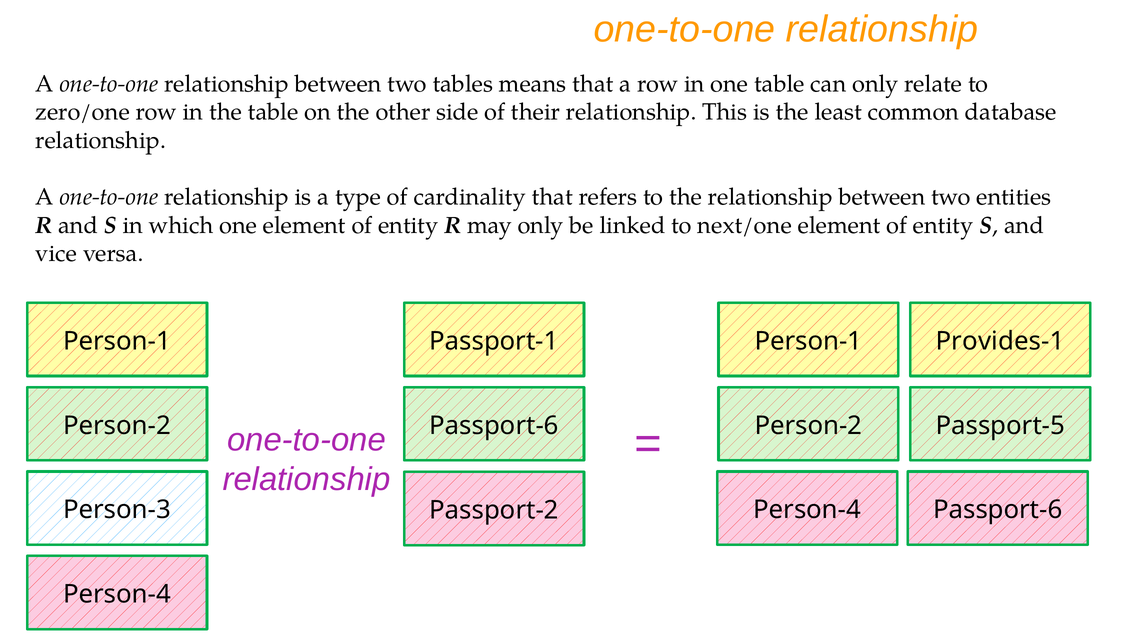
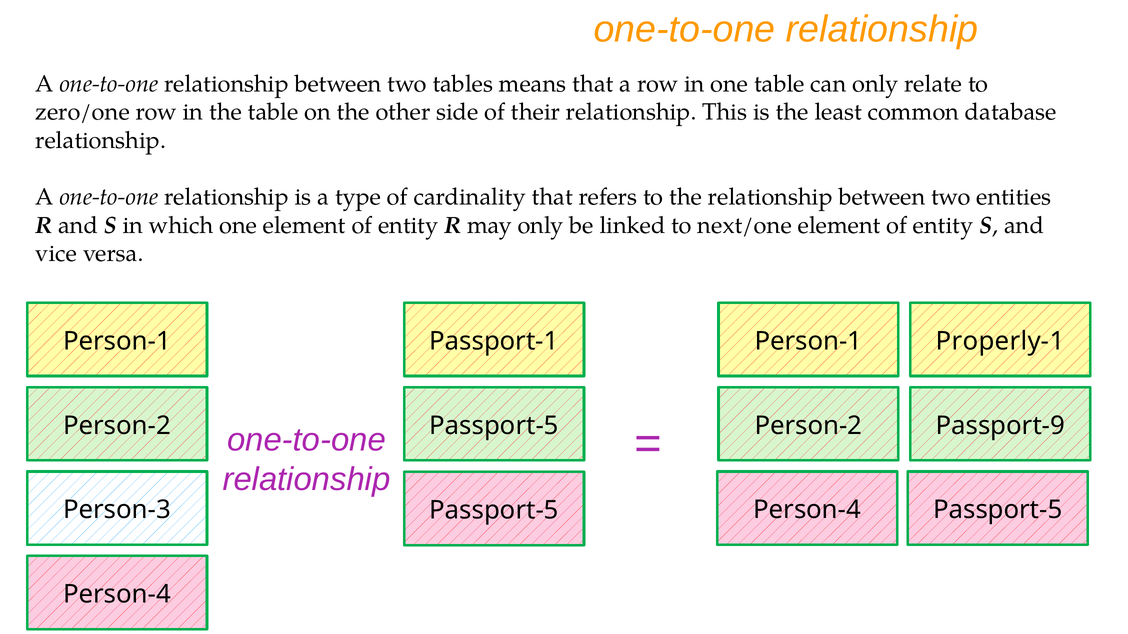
Provides-1: Provides-1 -> Properly-1
Person-2 Passport-6: Passport-6 -> Passport-5
Passport-5: Passport-5 -> Passport-9
Person-3 Passport-2: Passport-2 -> Passport-5
Person-4 Passport-6: Passport-6 -> Passport-5
